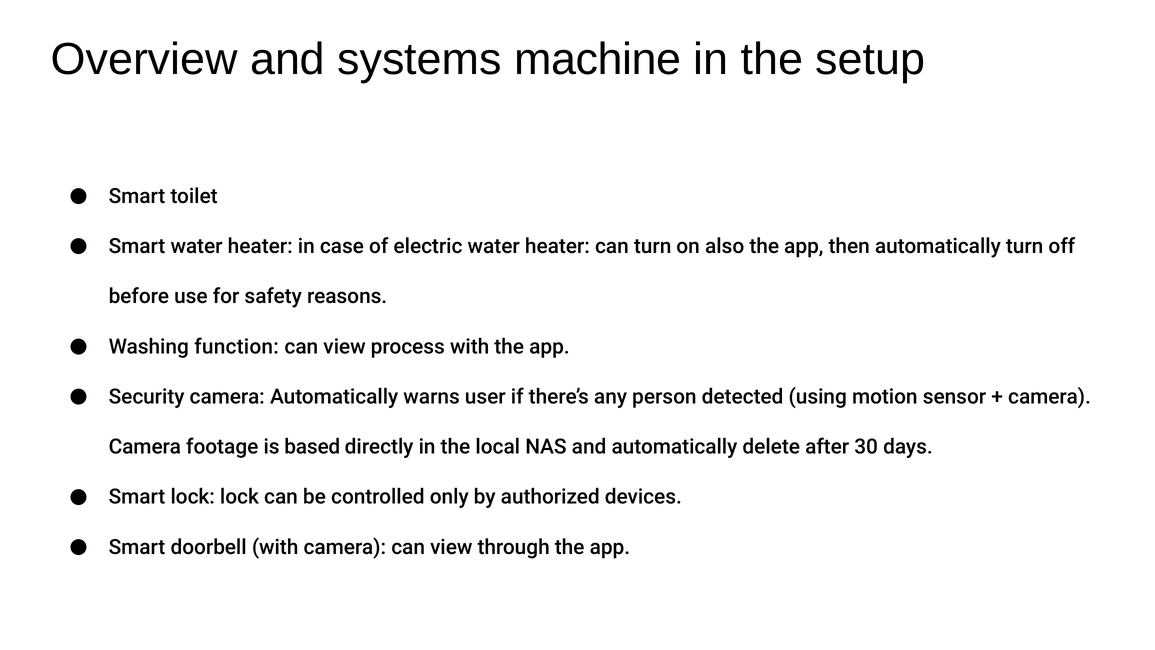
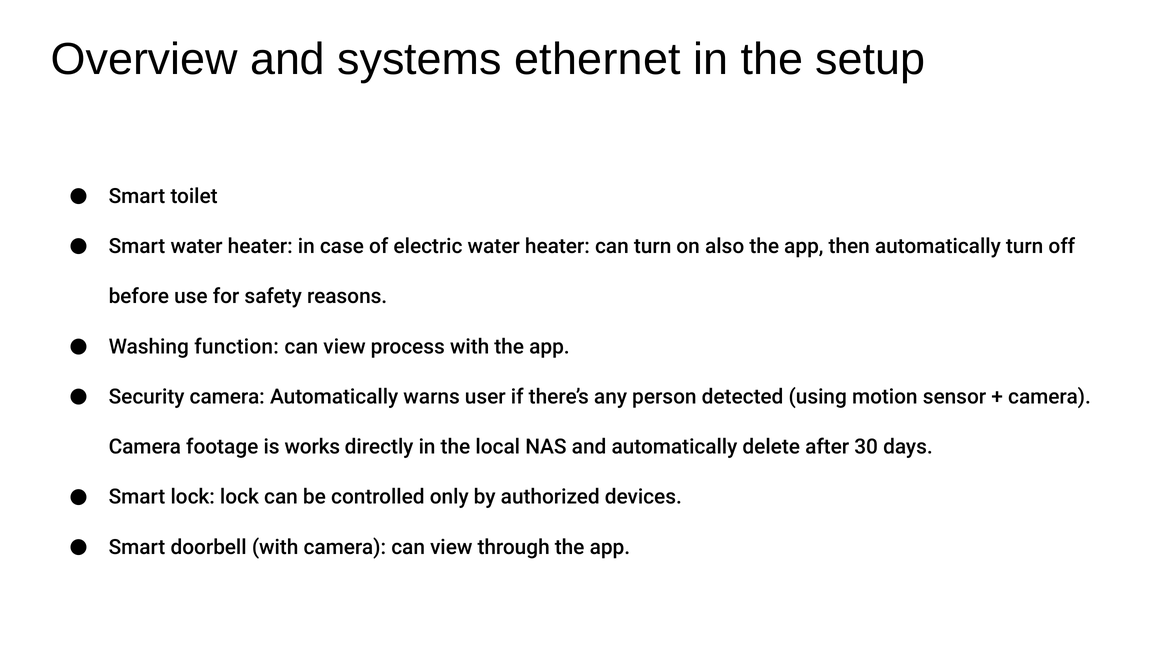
machine: machine -> ethernet
based: based -> works
